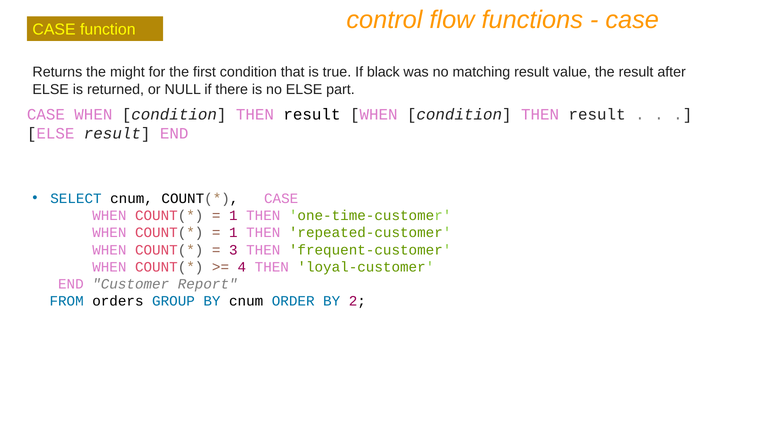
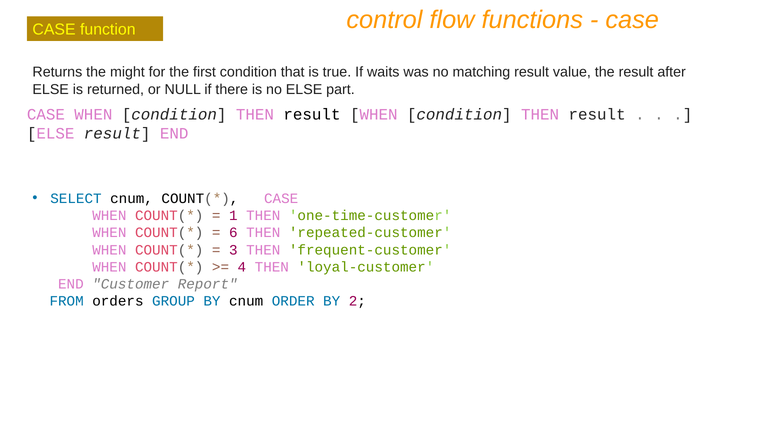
black: black -> waits
1 at (233, 232): 1 -> 6
